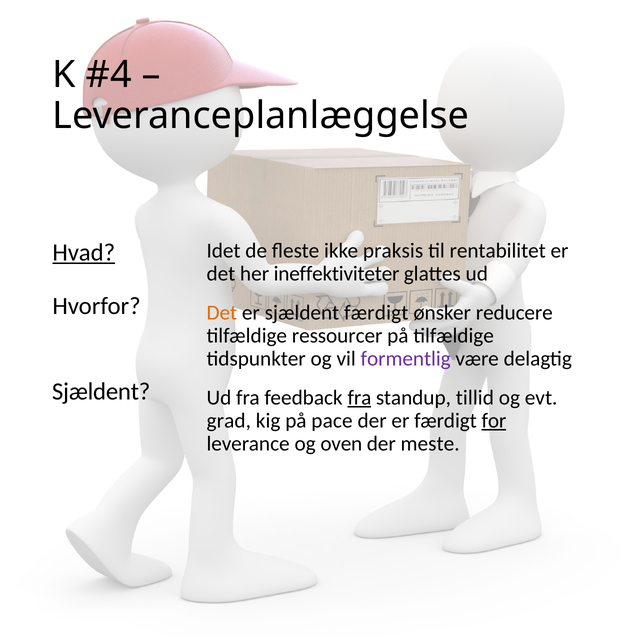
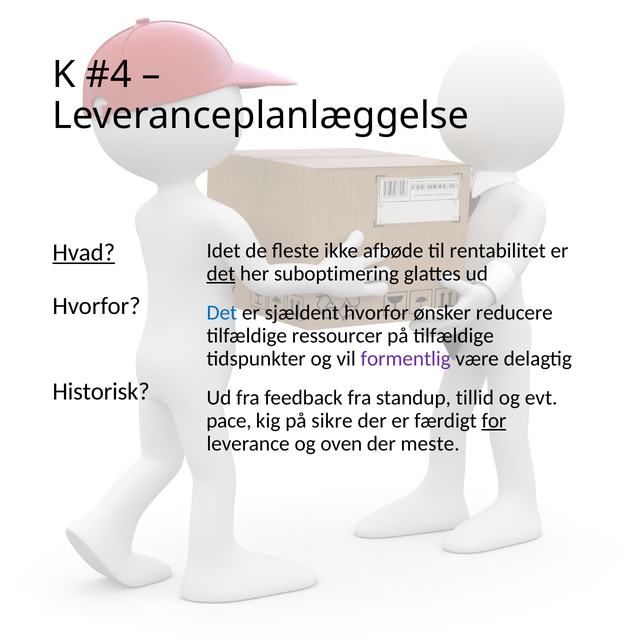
praksis: praksis -> afbøde
det at (221, 274) underline: none -> present
ineffektiviteter: ineffektiviteter -> suboptimering
Det at (222, 313) colour: orange -> blue
sjældent færdigt: færdigt -> hvorfor
Sjældent at (101, 392): Sjældent -> Historisk
fra at (359, 398) underline: present -> none
grad: grad -> pace
pace: pace -> sikre
